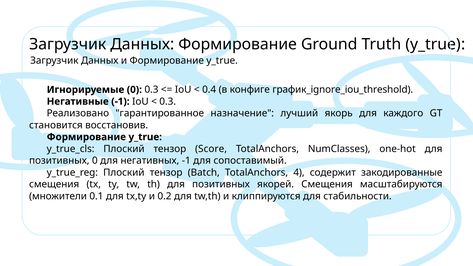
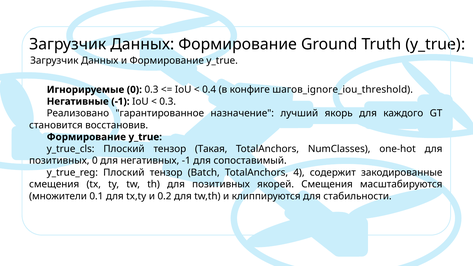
график_ignore_iou_threshold: график_ignore_iou_threshold -> шагов_ignore_iou_threshold
Score: Score -> Такая
